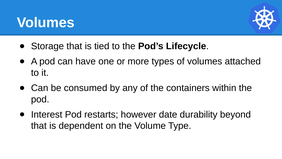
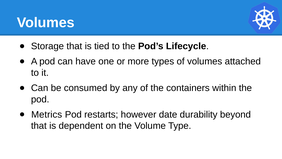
Interest: Interest -> Metrics
